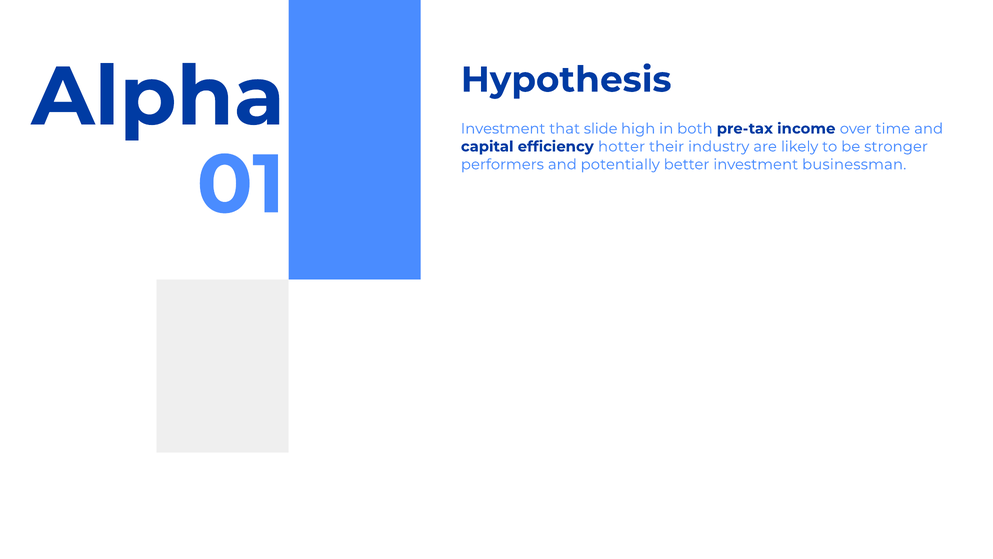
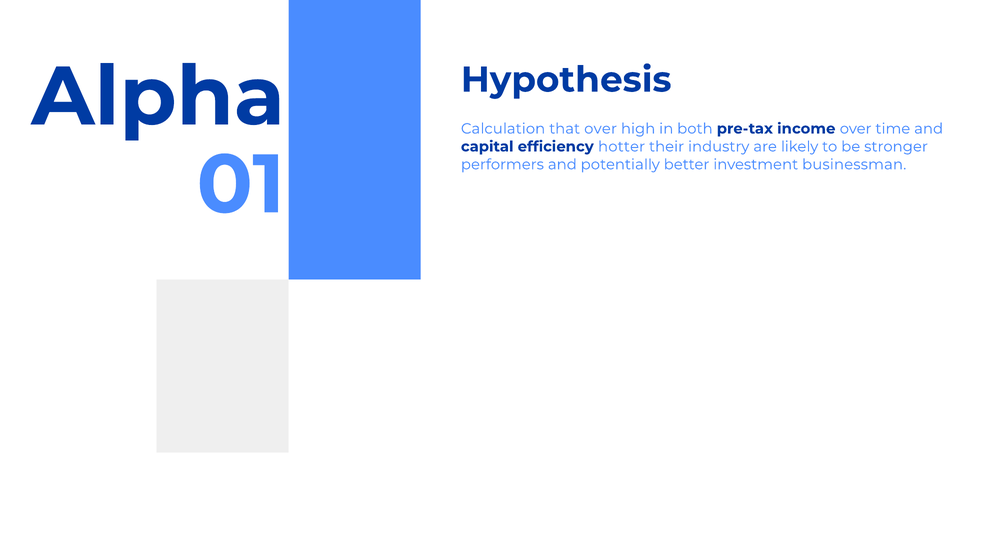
Investment at (503, 129): Investment -> Calculation
that slide: slide -> over
